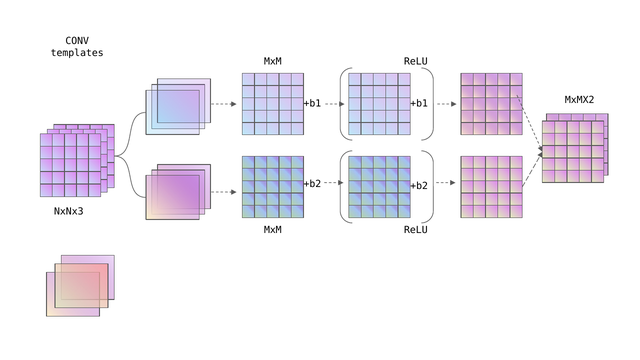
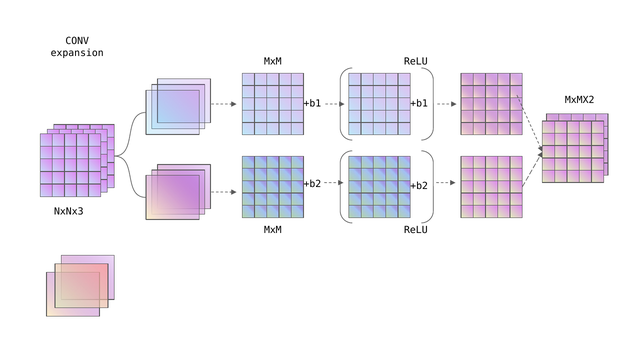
templates: templates -> expansion
